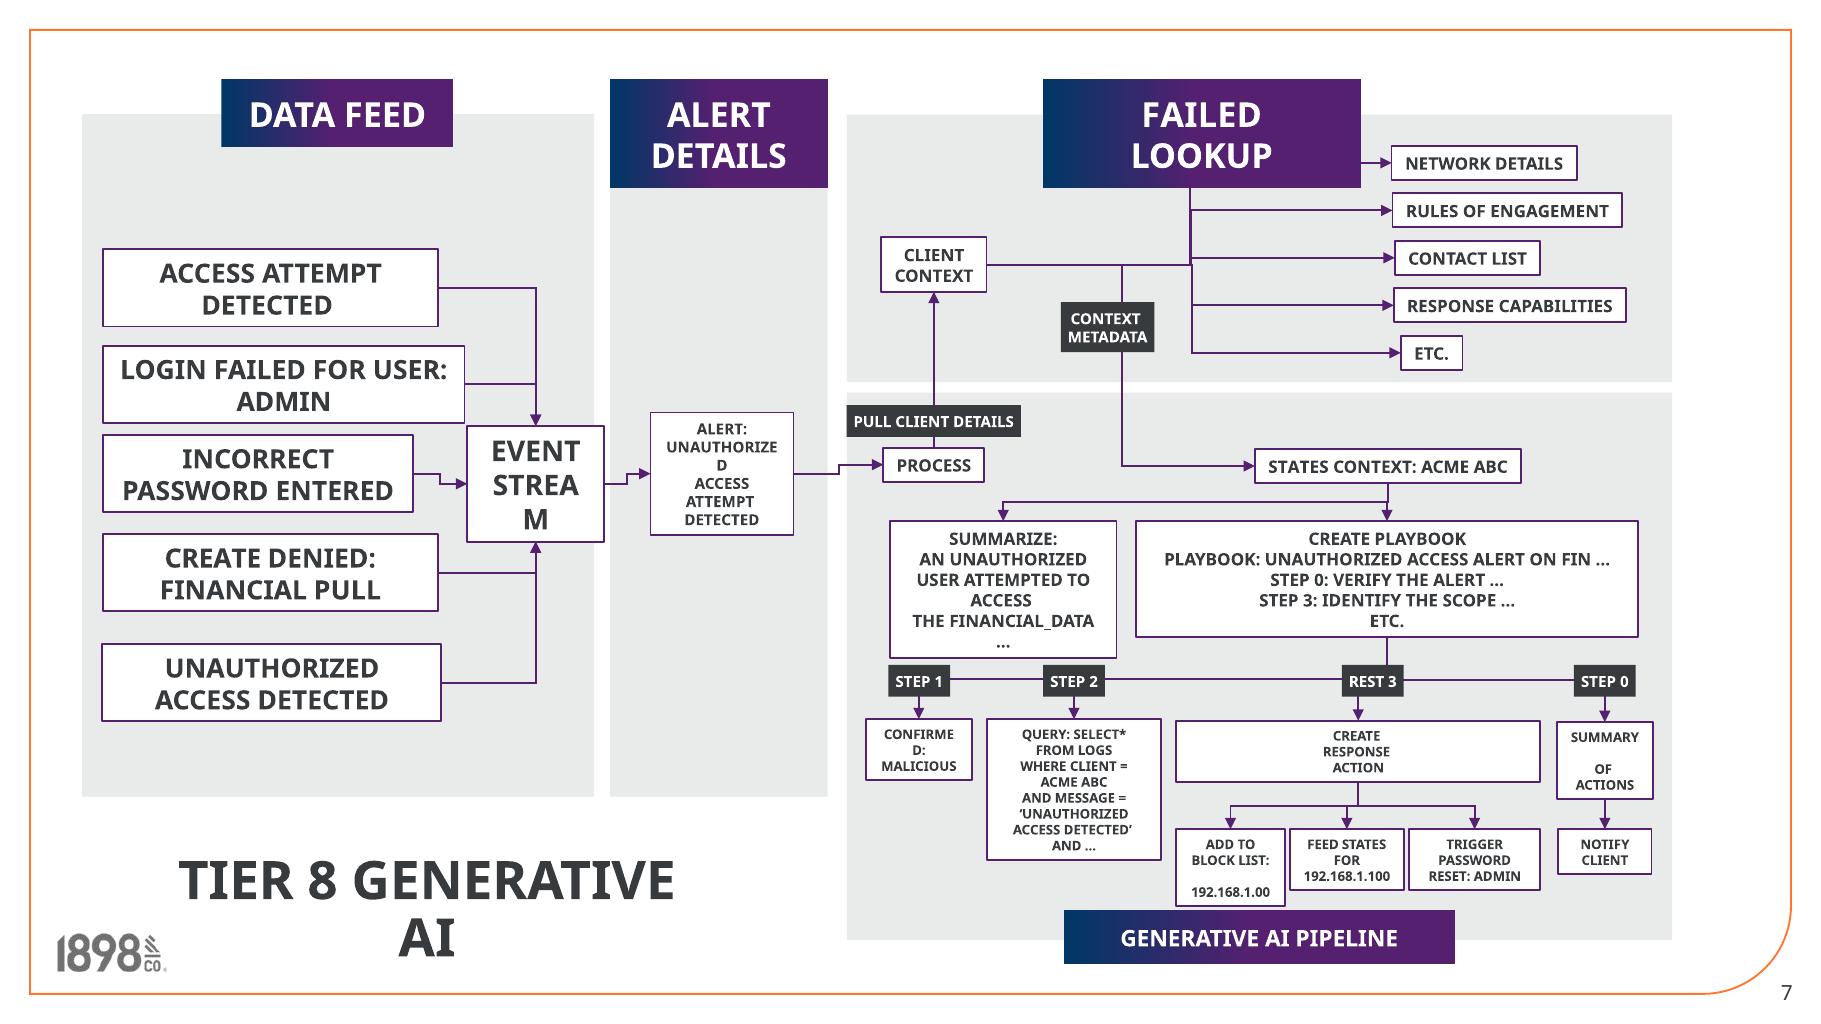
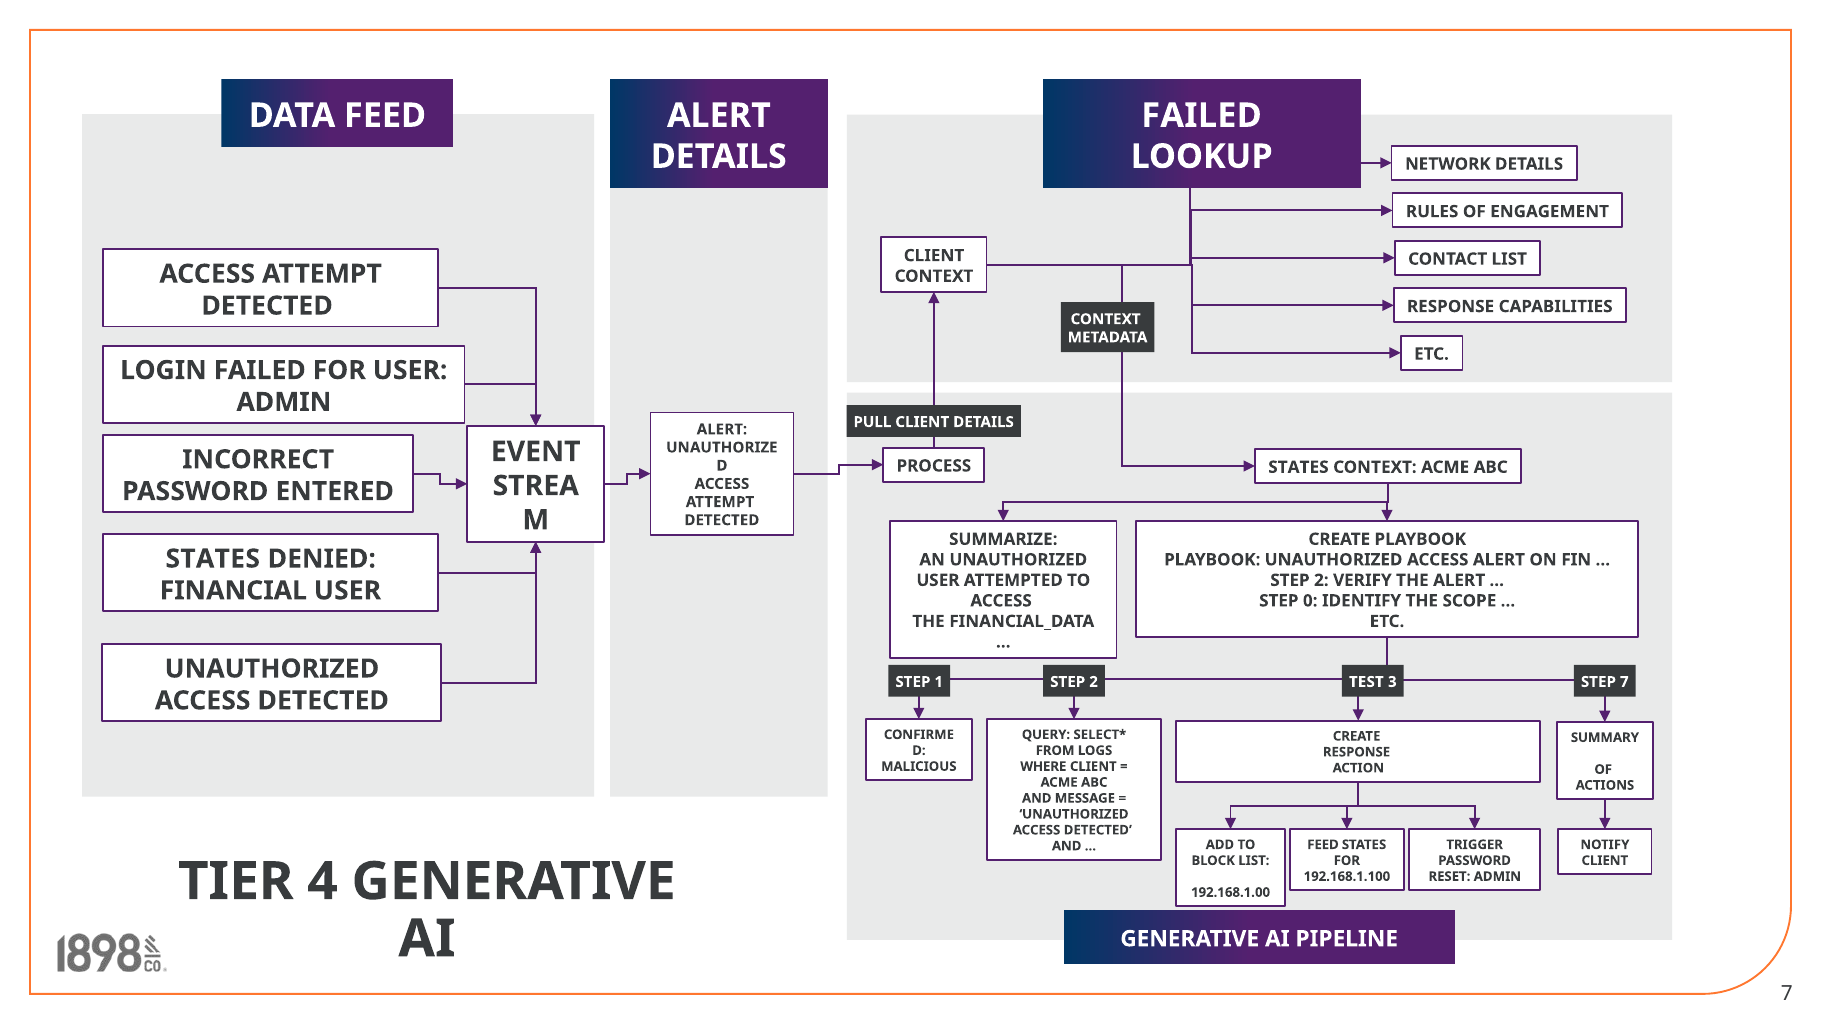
CREATE at (213, 559): CREATE -> STATES
0 at (1321, 580): 0 -> 2
FINANCIAL PULL: PULL -> USER
STEP 3: 3 -> 0
REST: REST -> TEST
0 at (1624, 682): 0 -> 7
8: 8 -> 4
